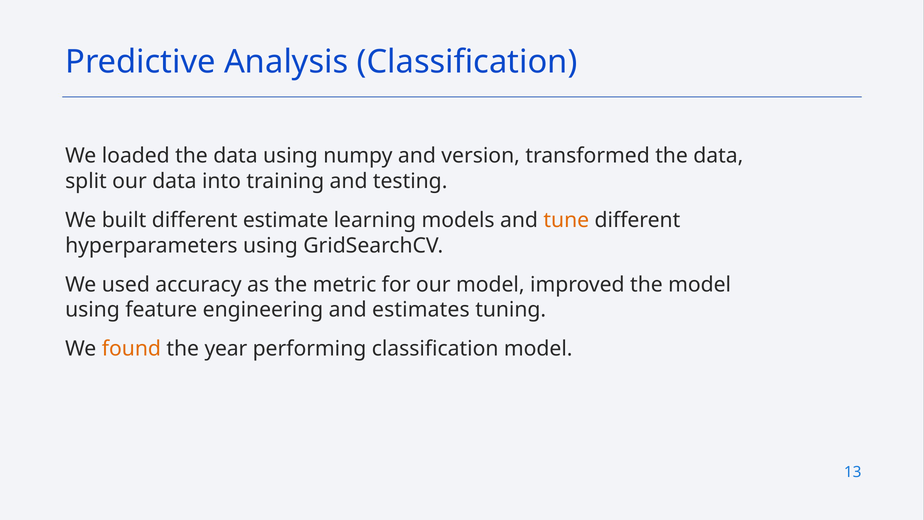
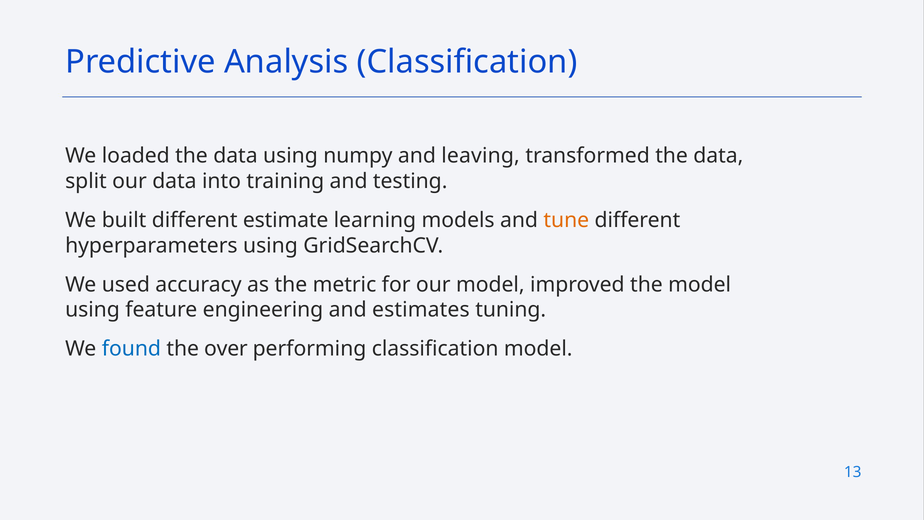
version: version -> leaving
found colour: orange -> blue
year: year -> over
